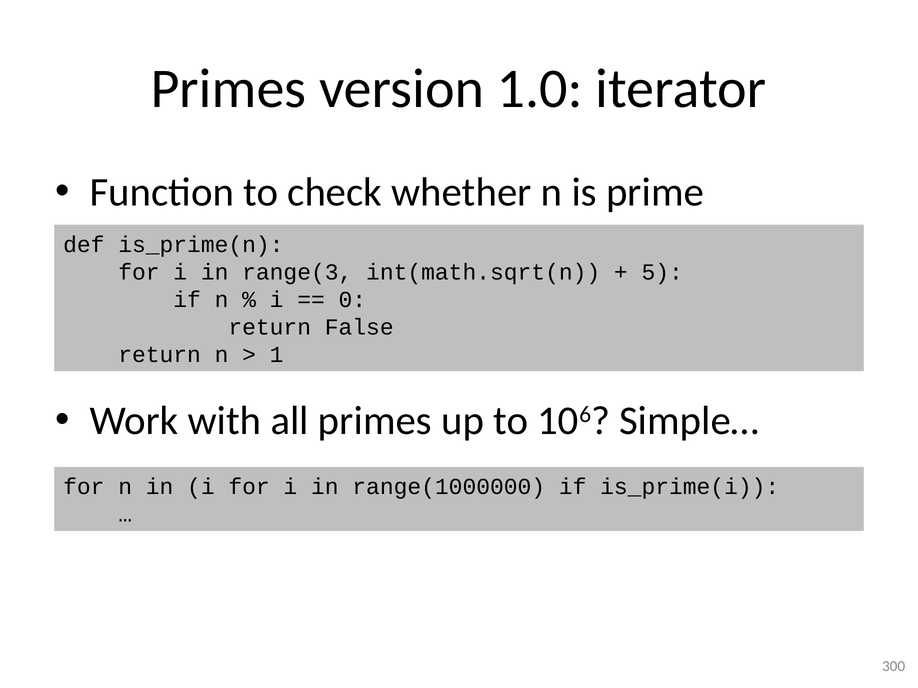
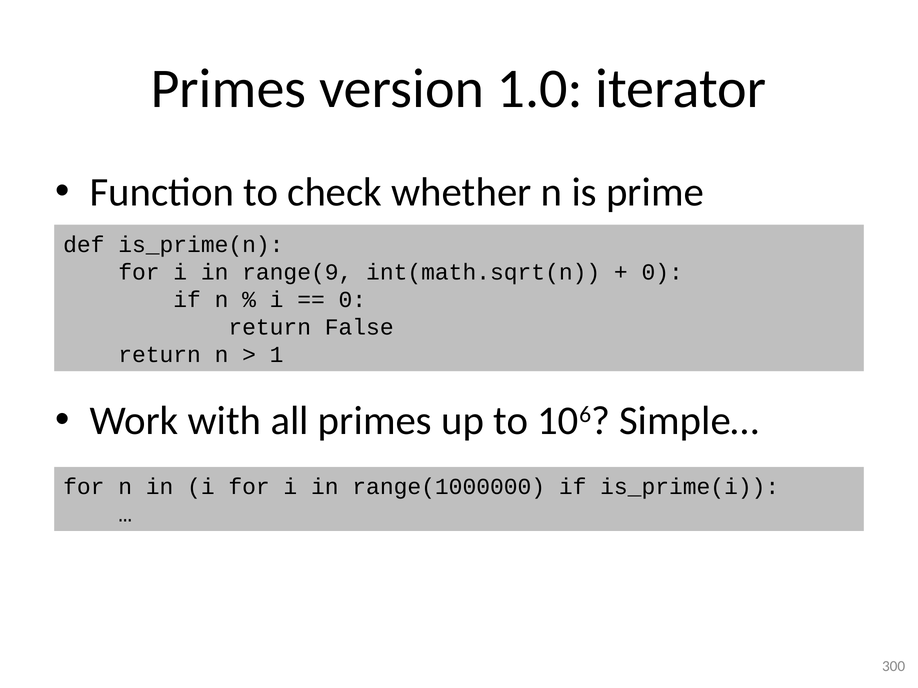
range(3: range(3 -> range(9
5 at (662, 272): 5 -> 0
